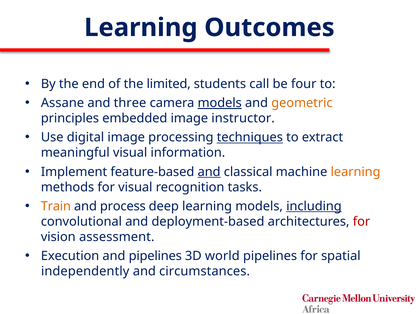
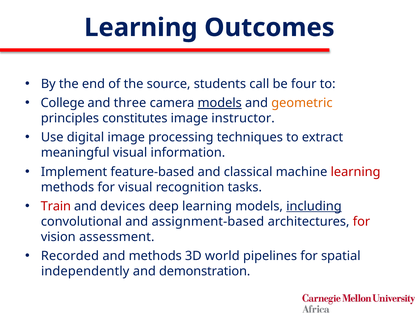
limited: limited -> source
Assane: Assane -> College
embedded: embedded -> constitutes
techniques underline: present -> none
and at (209, 172) underline: present -> none
learning at (356, 172) colour: orange -> red
Train colour: orange -> red
process: process -> devices
deployment-based: deployment-based -> assignment-based
Execution: Execution -> Recorded
and pipelines: pipelines -> methods
circumstances: circumstances -> demonstration
